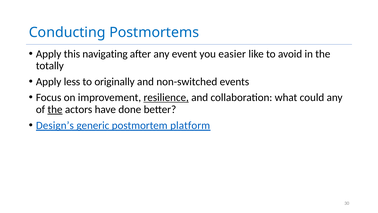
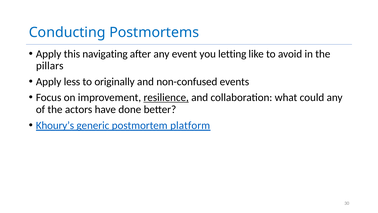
easier: easier -> letting
totally: totally -> pillars
non-switched: non-switched -> non-confused
the at (55, 109) underline: present -> none
Design’s: Design’s -> Khoury’s
